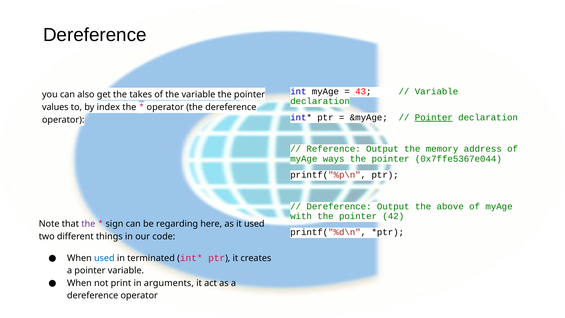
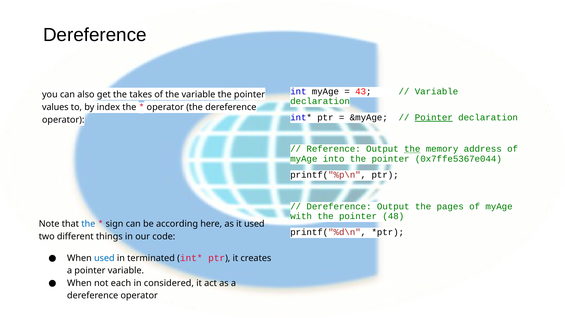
the at (412, 149) underline: none -> present
ways: ways -> into
above: above -> pages
42: 42 -> 48
the at (88, 224) colour: purple -> blue
regarding: regarding -> according
print: print -> each
arguments: arguments -> considered
